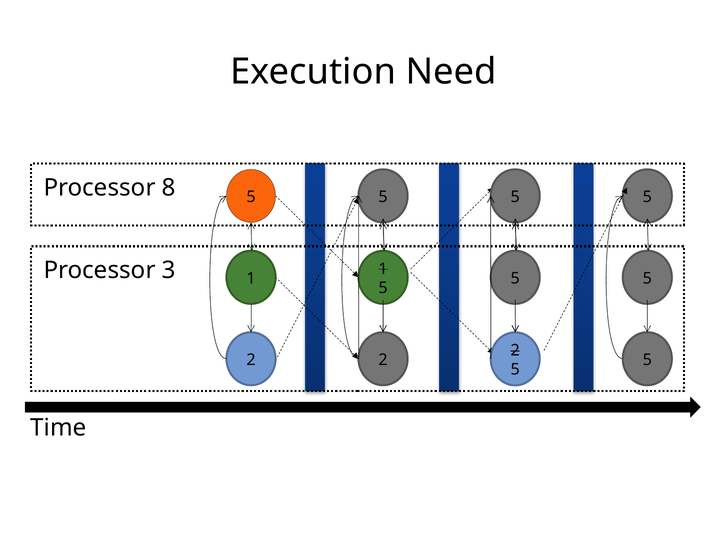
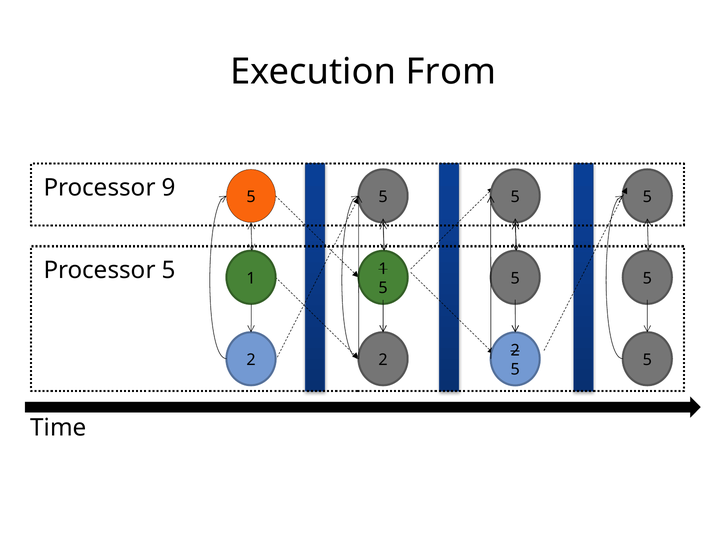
Need: Need -> From
8: 8 -> 9
Processor 3: 3 -> 5
